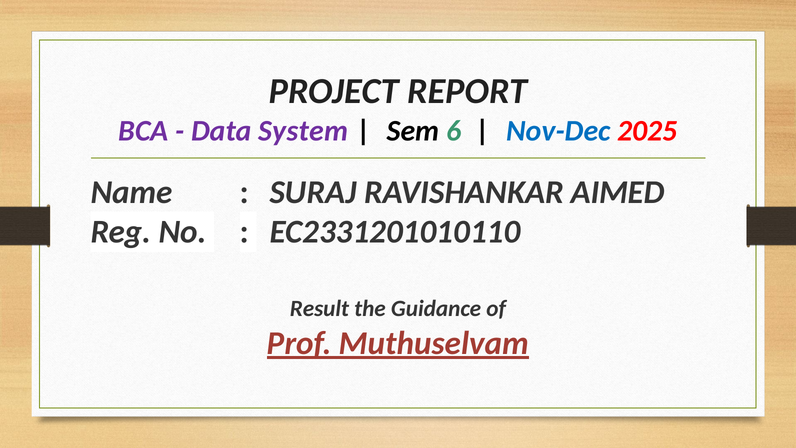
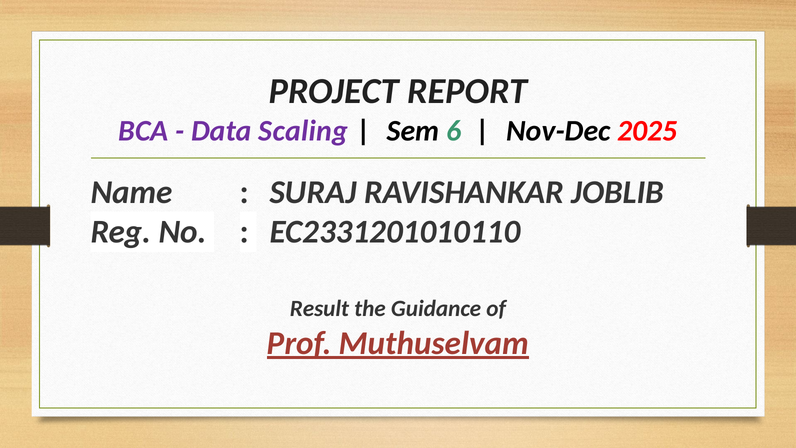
System: System -> Scaling
Nov-Dec colour: blue -> black
AIMED: AIMED -> JOBLIB
